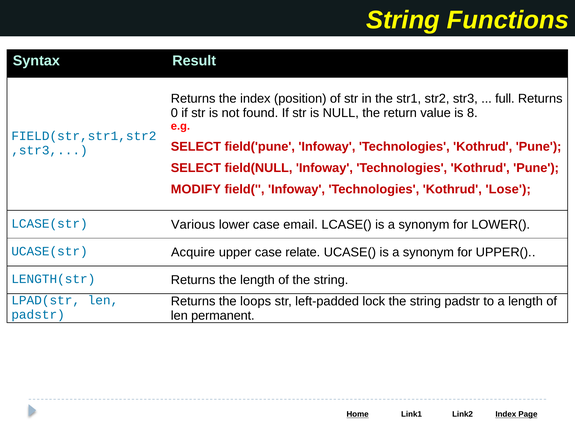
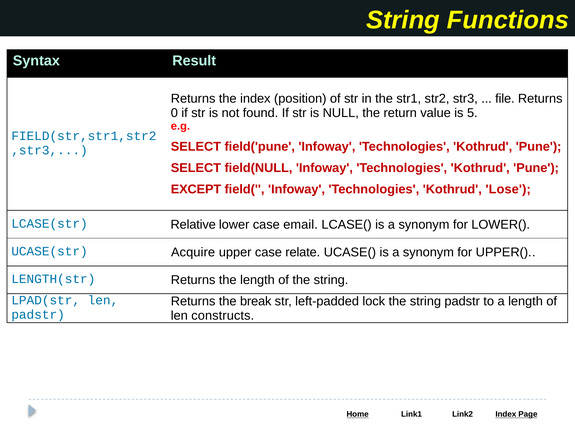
full: full -> file
8: 8 -> 5
MODIFY: MODIFY -> EXCEPT
Various: Various -> Relative
loops: loops -> break
permanent: permanent -> constructs
